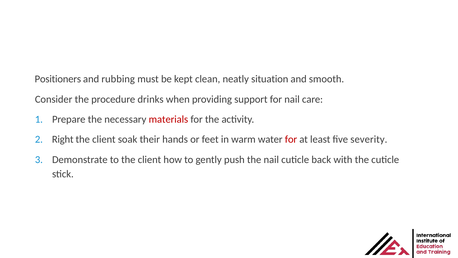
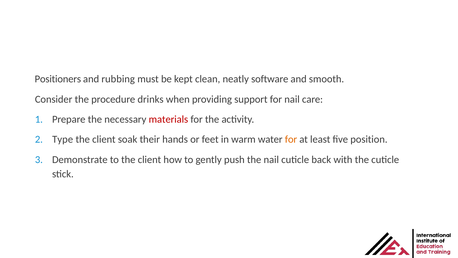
situation: situation -> software
Right: Right -> Type
for at (291, 139) colour: red -> orange
severity: severity -> position
